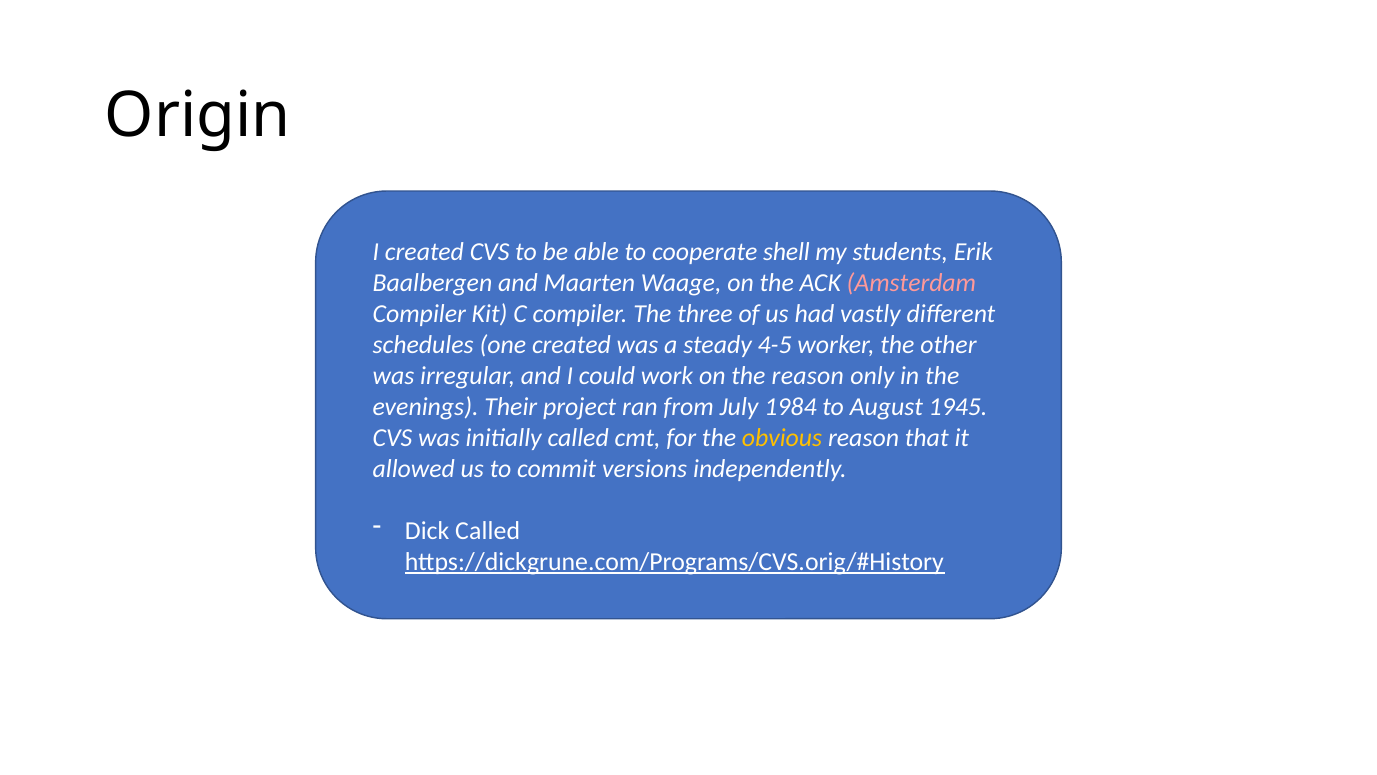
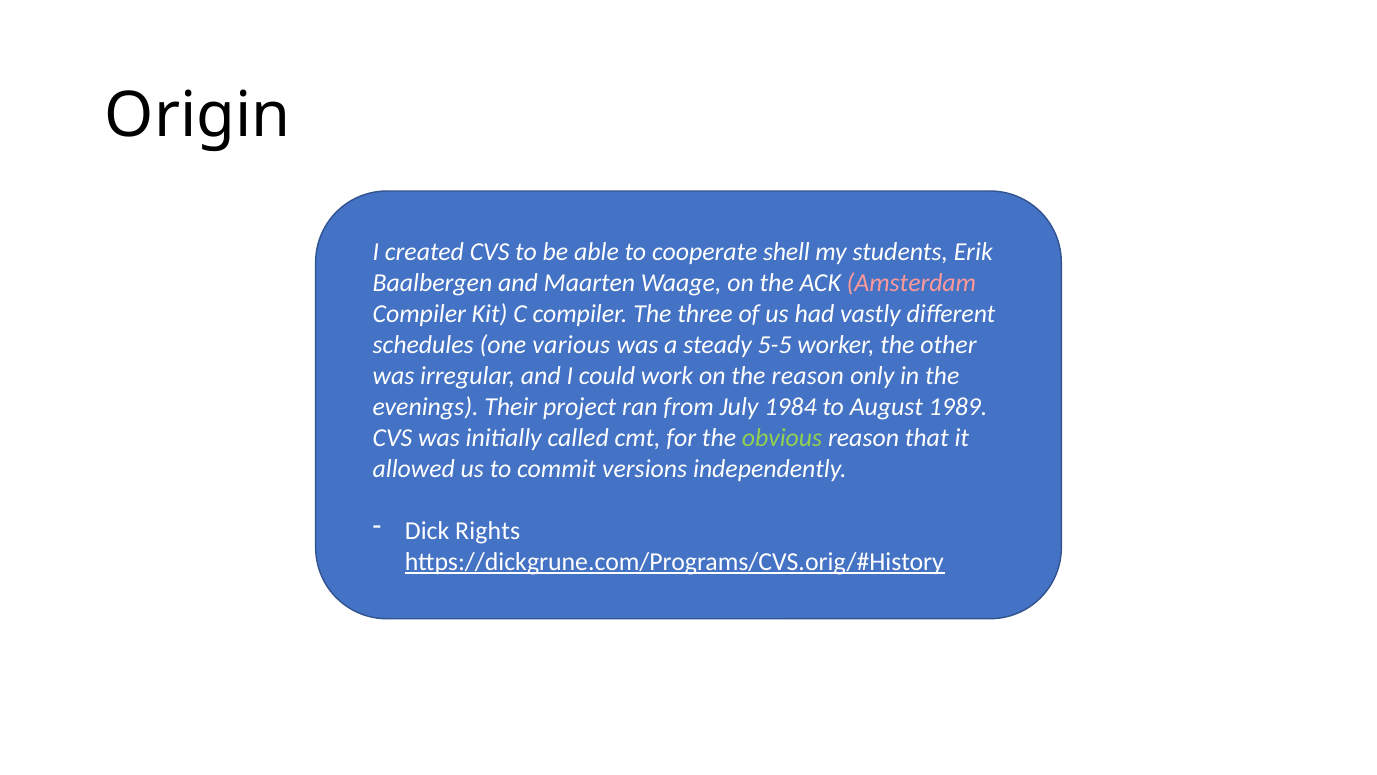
one created: created -> various
4-5: 4-5 -> 5-5
1945: 1945 -> 1989
obvious colour: yellow -> light green
Dick Called: Called -> Rights
